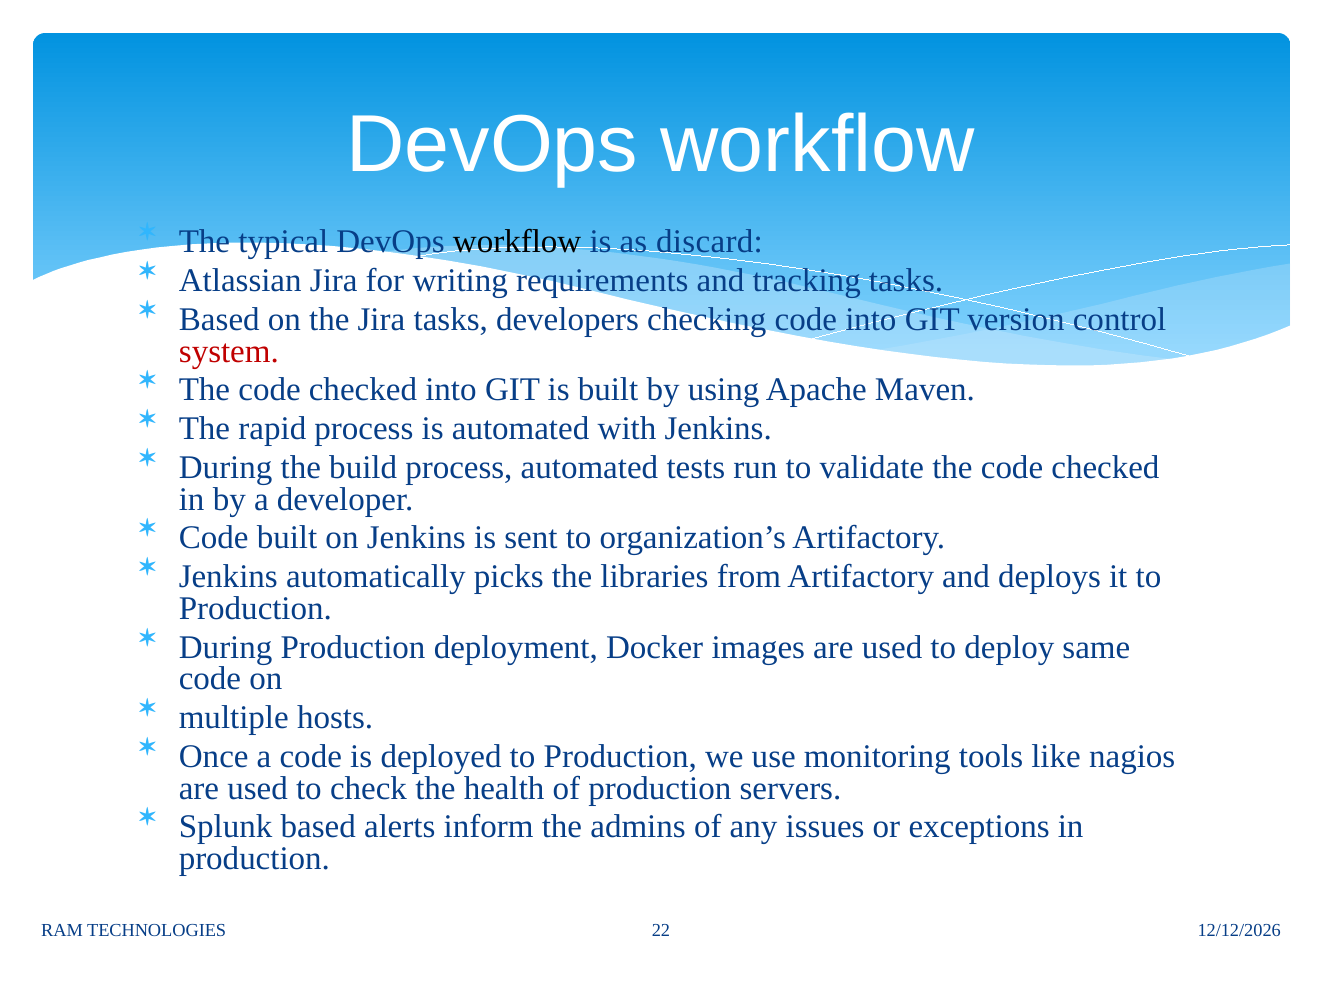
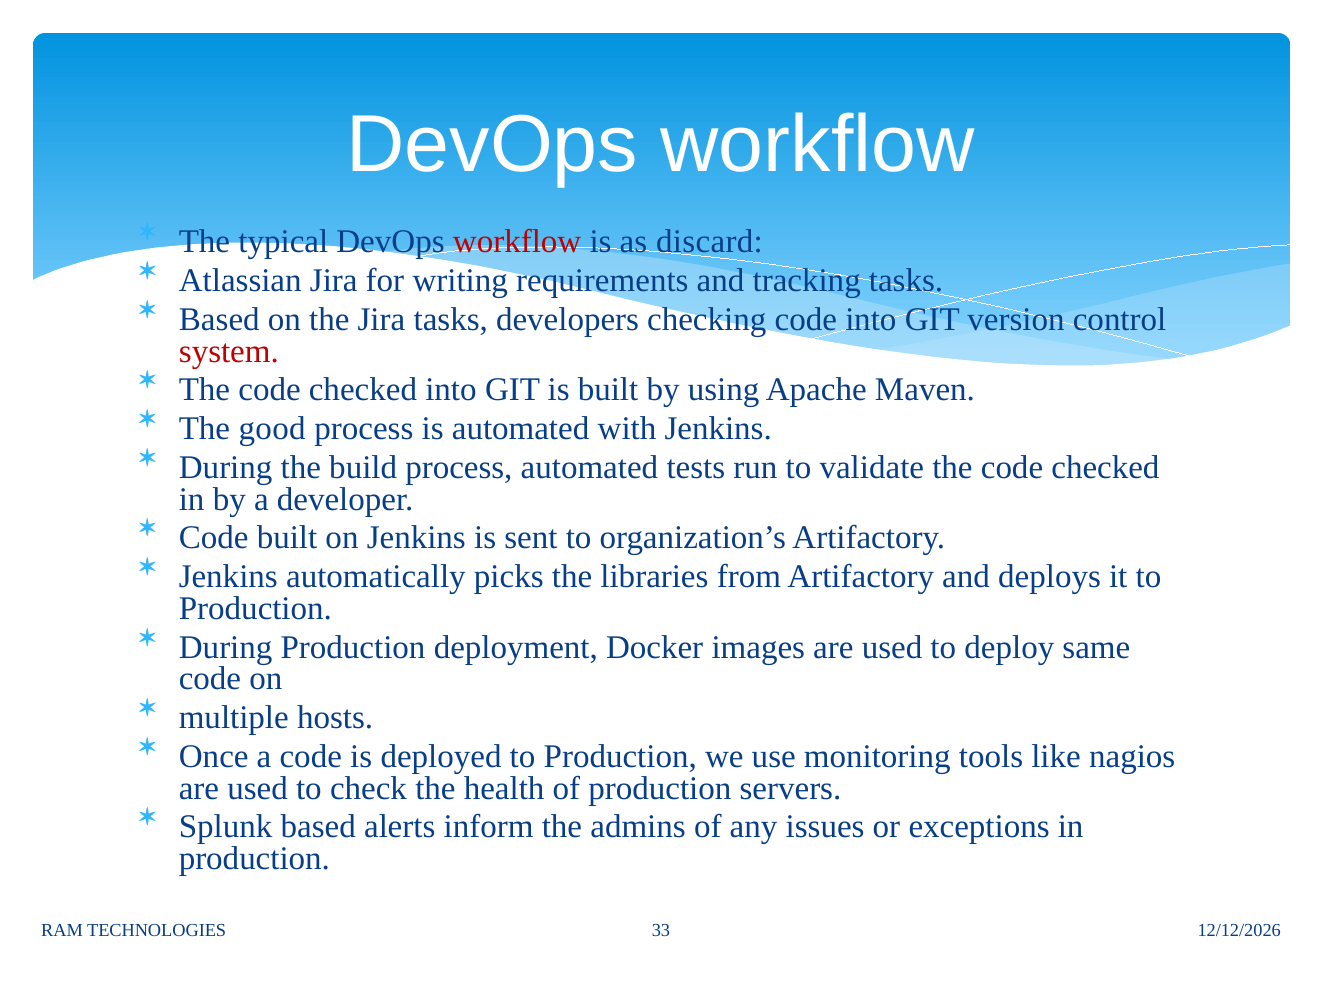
workflow at (517, 242) colour: black -> red
rapid: rapid -> good
22: 22 -> 33
